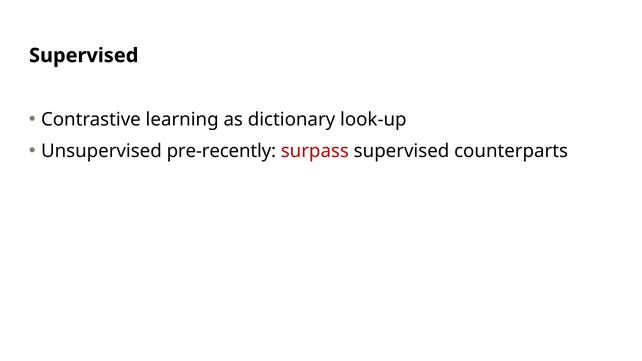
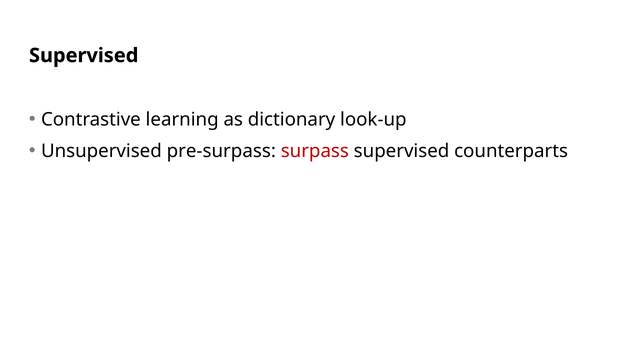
pre-recently: pre-recently -> pre-surpass
